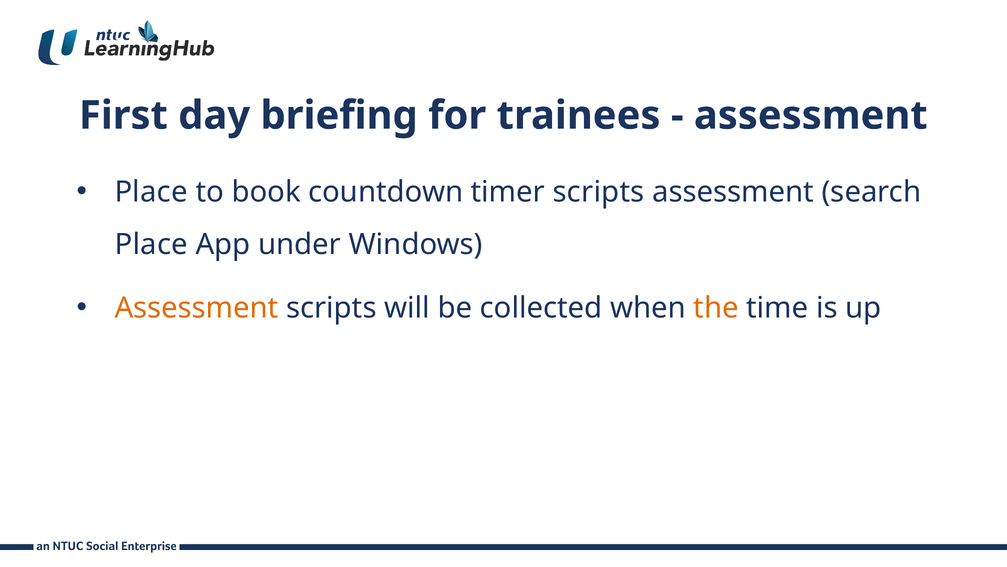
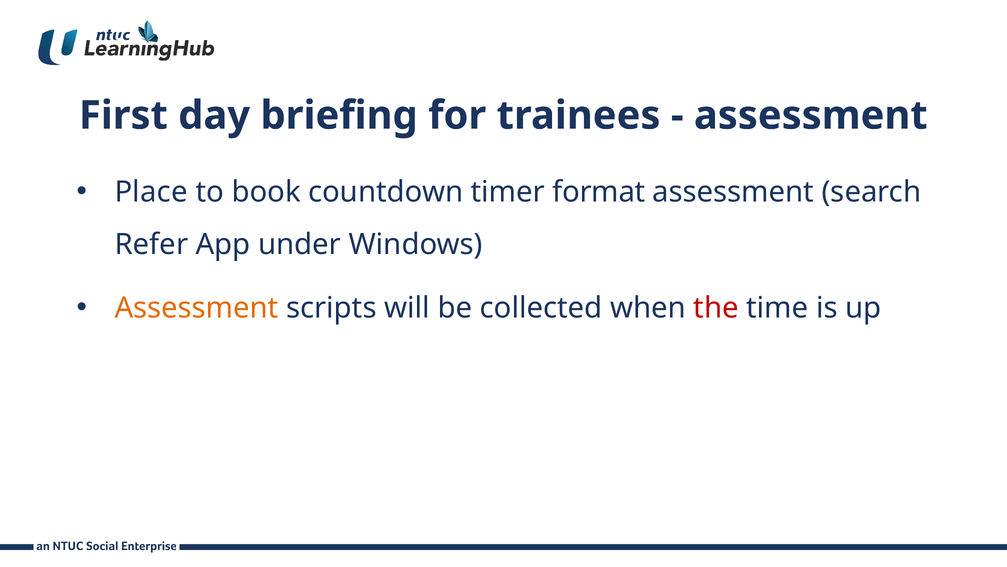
timer scripts: scripts -> format
Place at (151, 245): Place -> Refer
the colour: orange -> red
